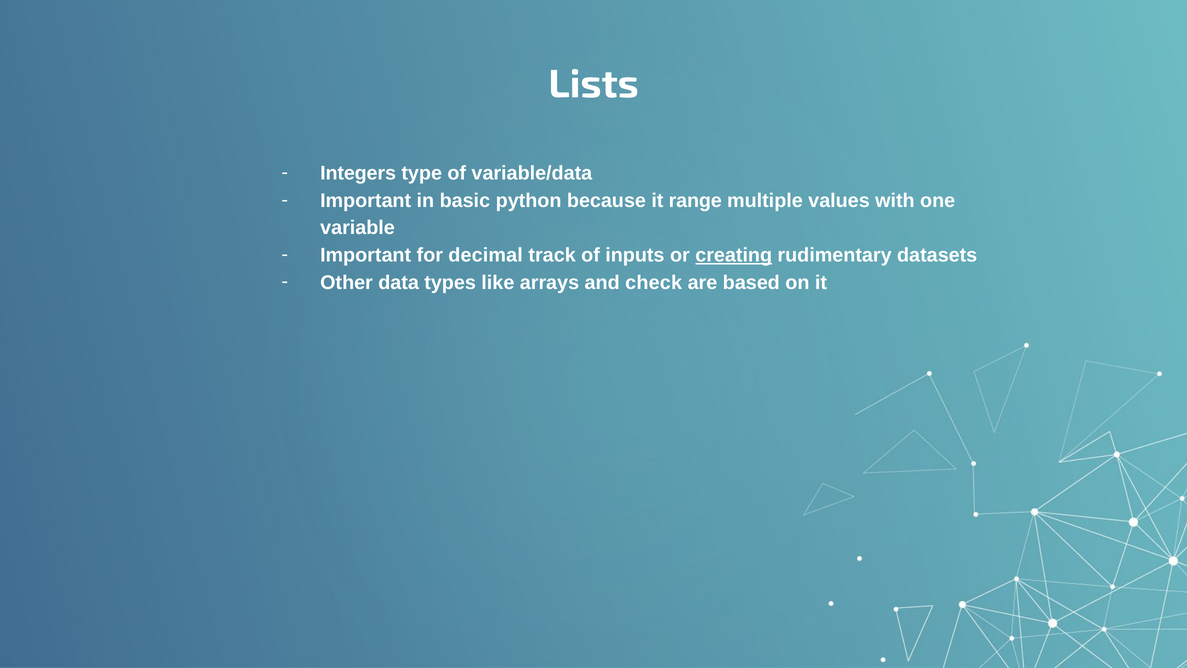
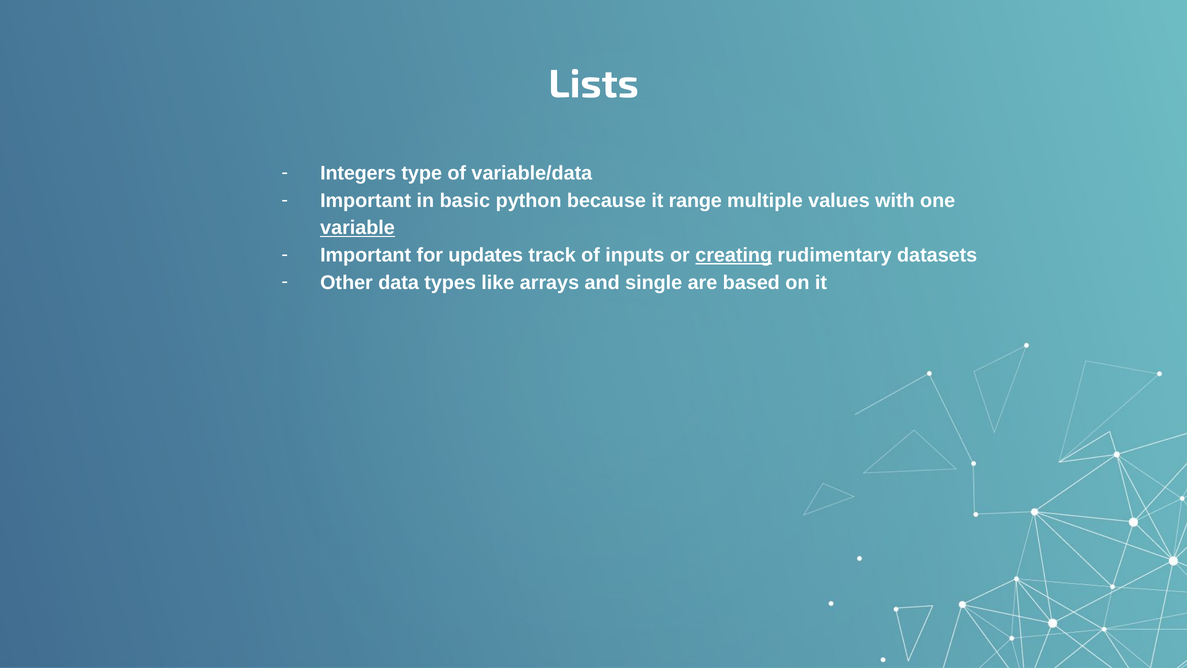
variable underline: none -> present
decimal: decimal -> updates
check: check -> single
